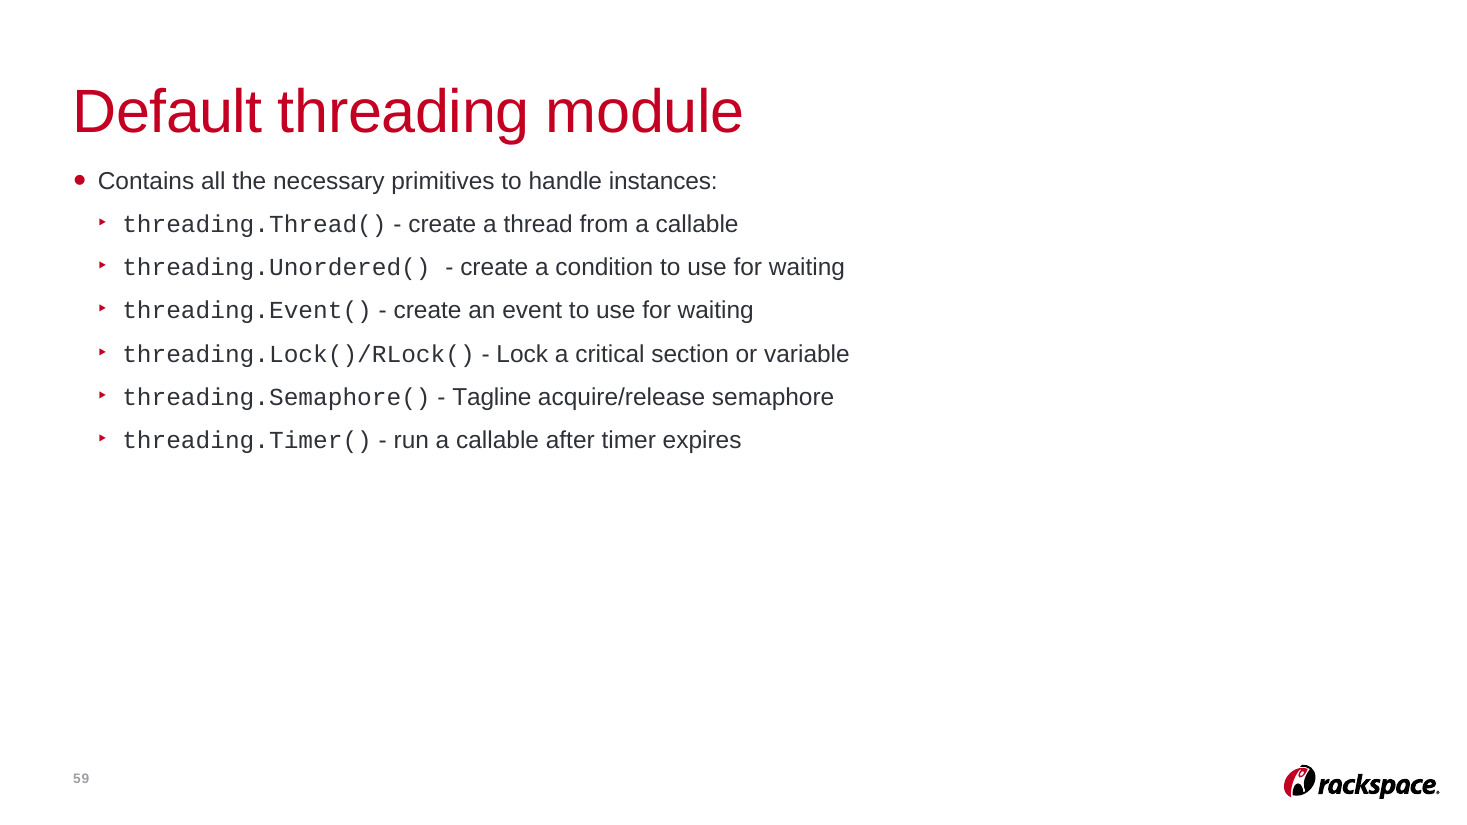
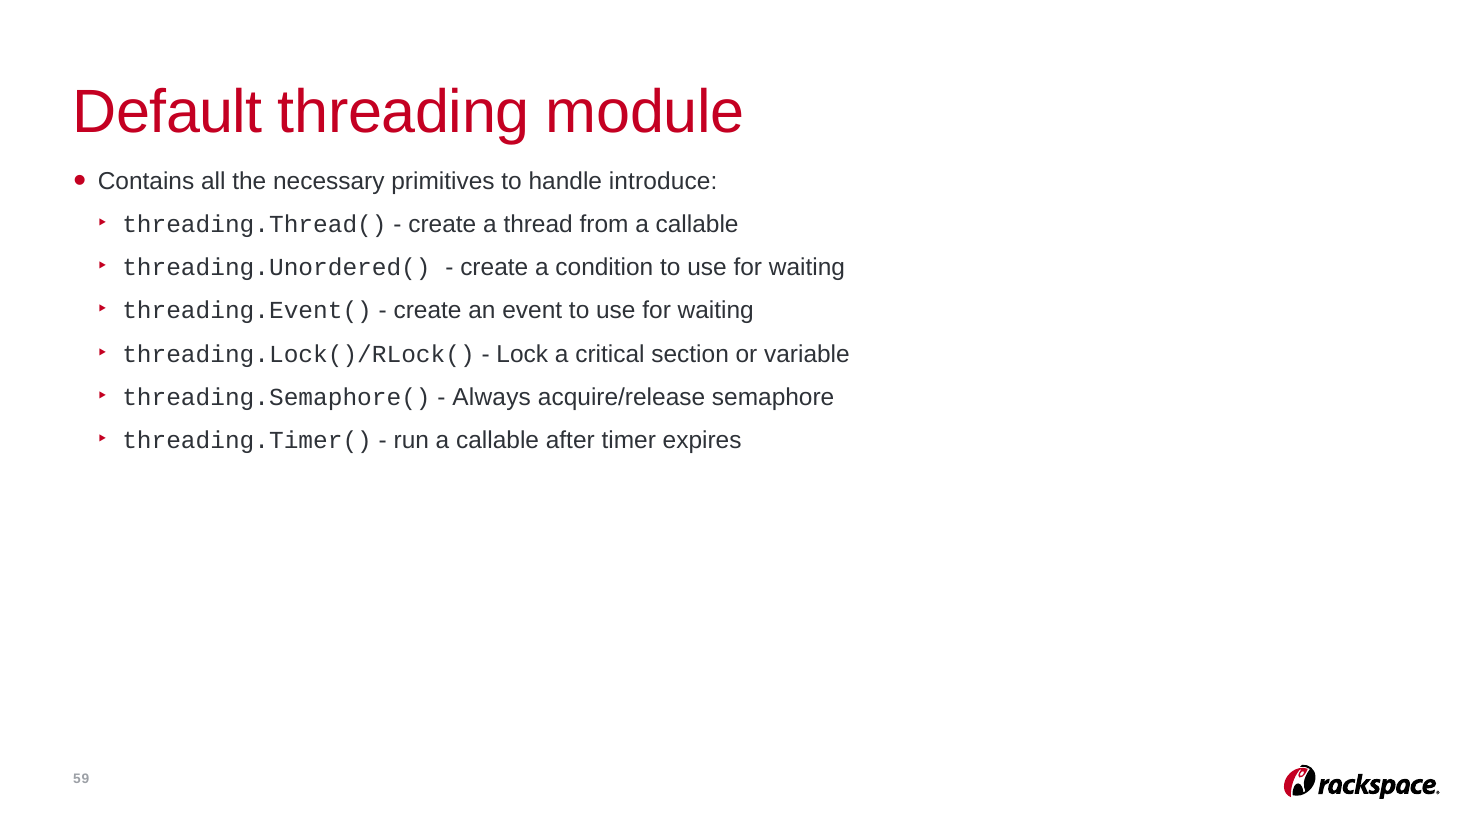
instances: instances -> introduce
Tagline: Tagline -> Always
